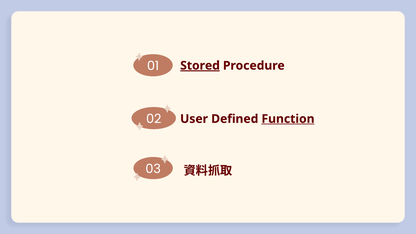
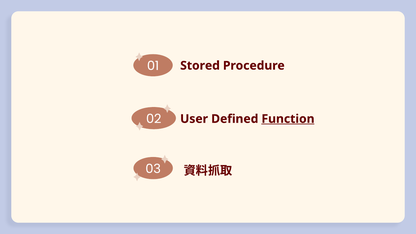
Stored underline: present -> none
